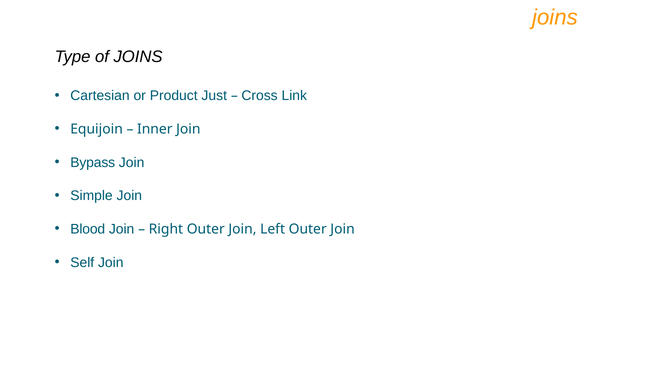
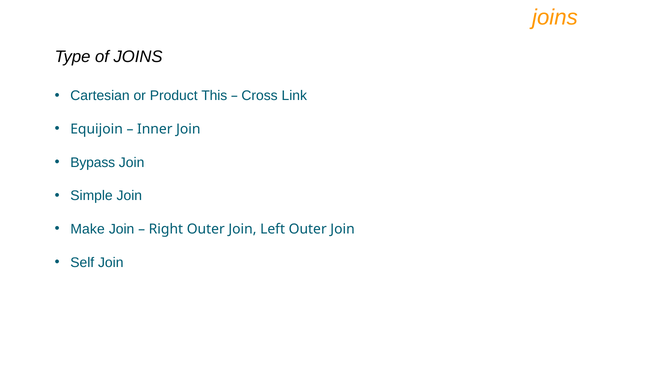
Just: Just -> This
Blood: Blood -> Make
